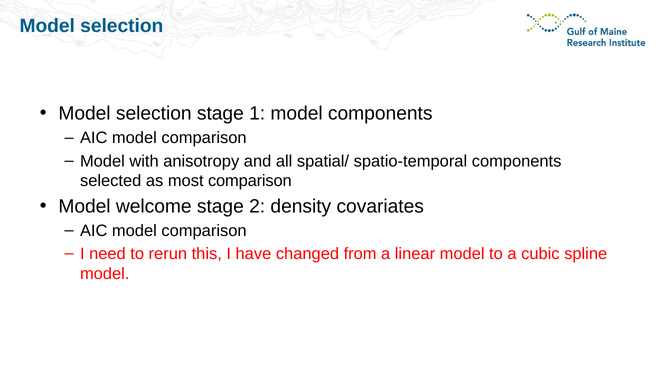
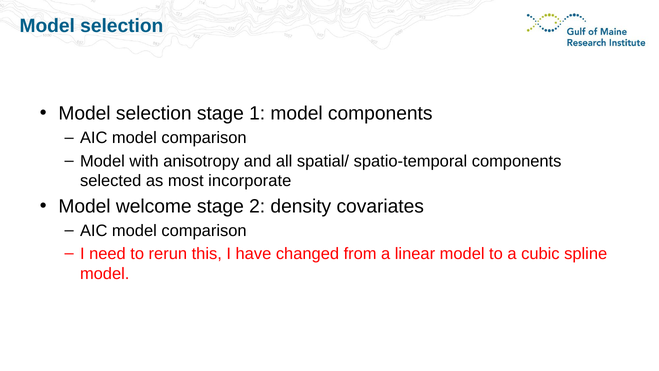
most comparison: comparison -> incorporate
